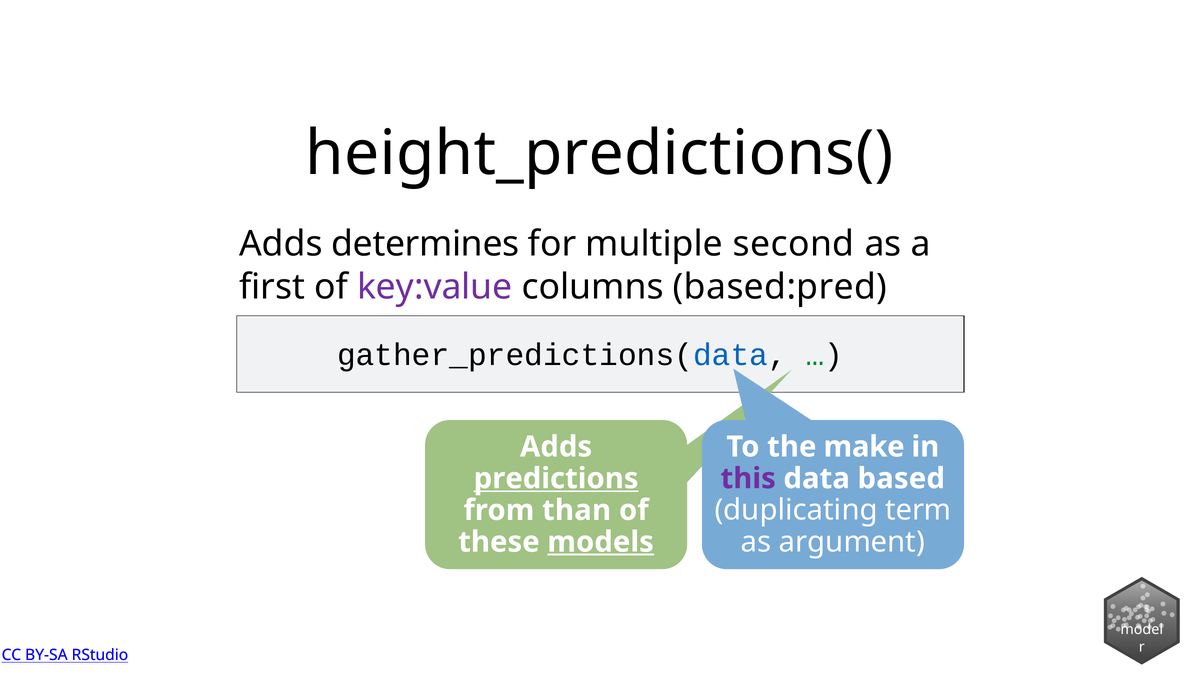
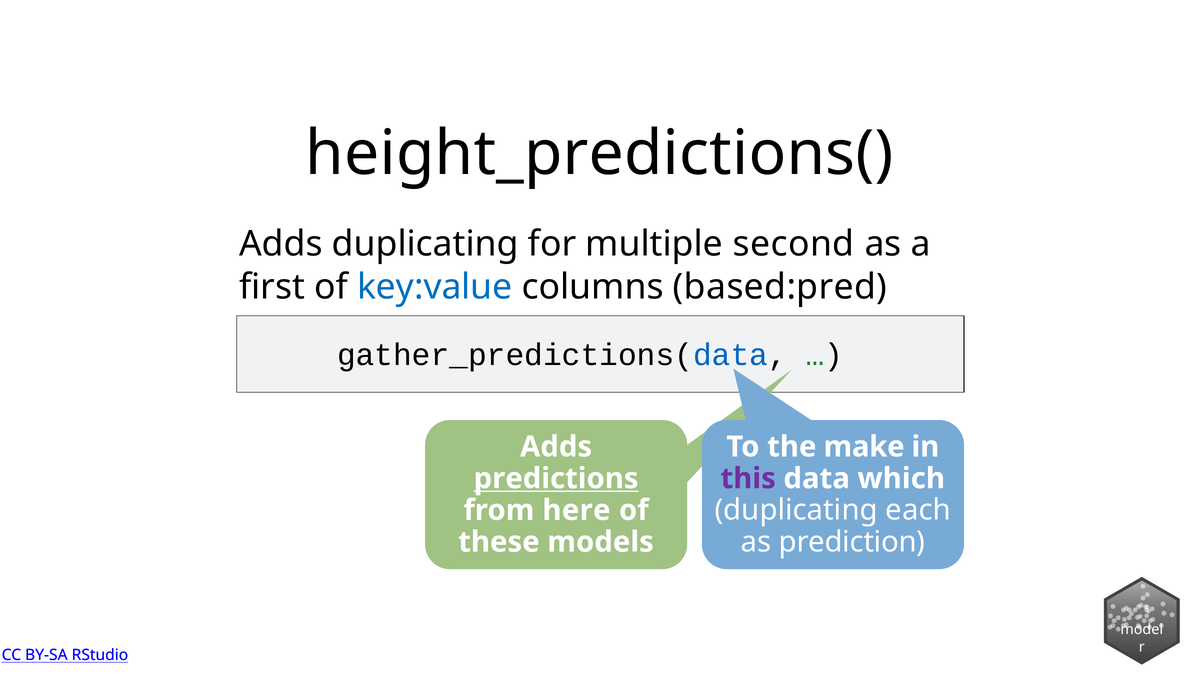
Adds determines: determines -> duplicating
key:value colour: purple -> blue
based: based -> which
term: term -> each
than: than -> here
argument: argument -> prediction
models underline: present -> none
